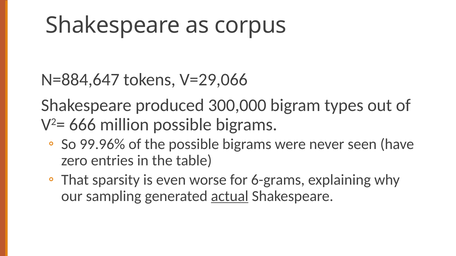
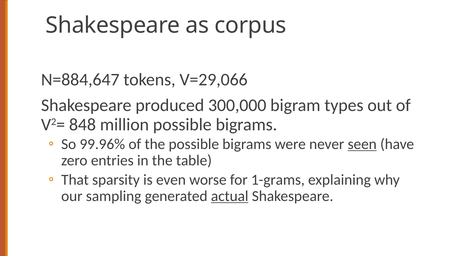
666: 666 -> 848
seen underline: none -> present
6-grams: 6-grams -> 1-grams
